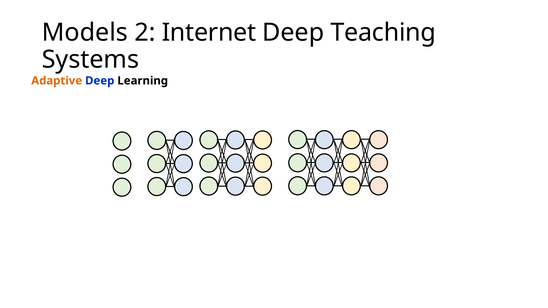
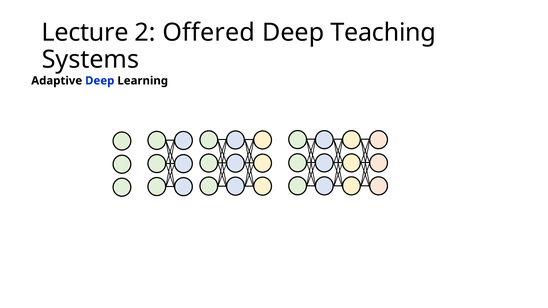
Models: Models -> Lecture
Internet: Internet -> Offered
Adaptive colour: orange -> black
